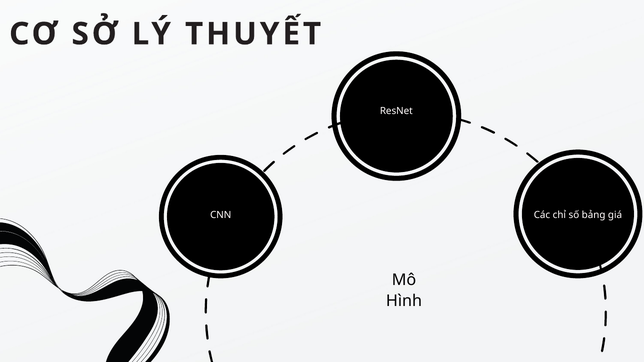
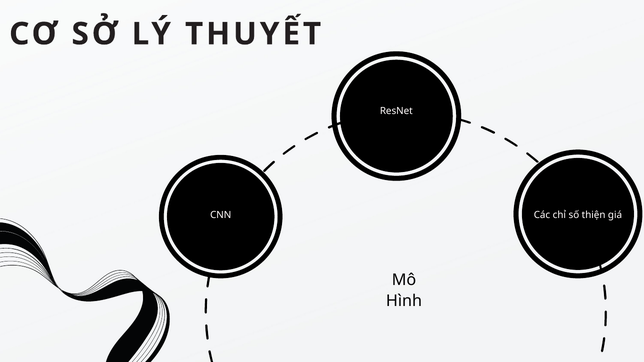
bảng: bảng -> thiện
